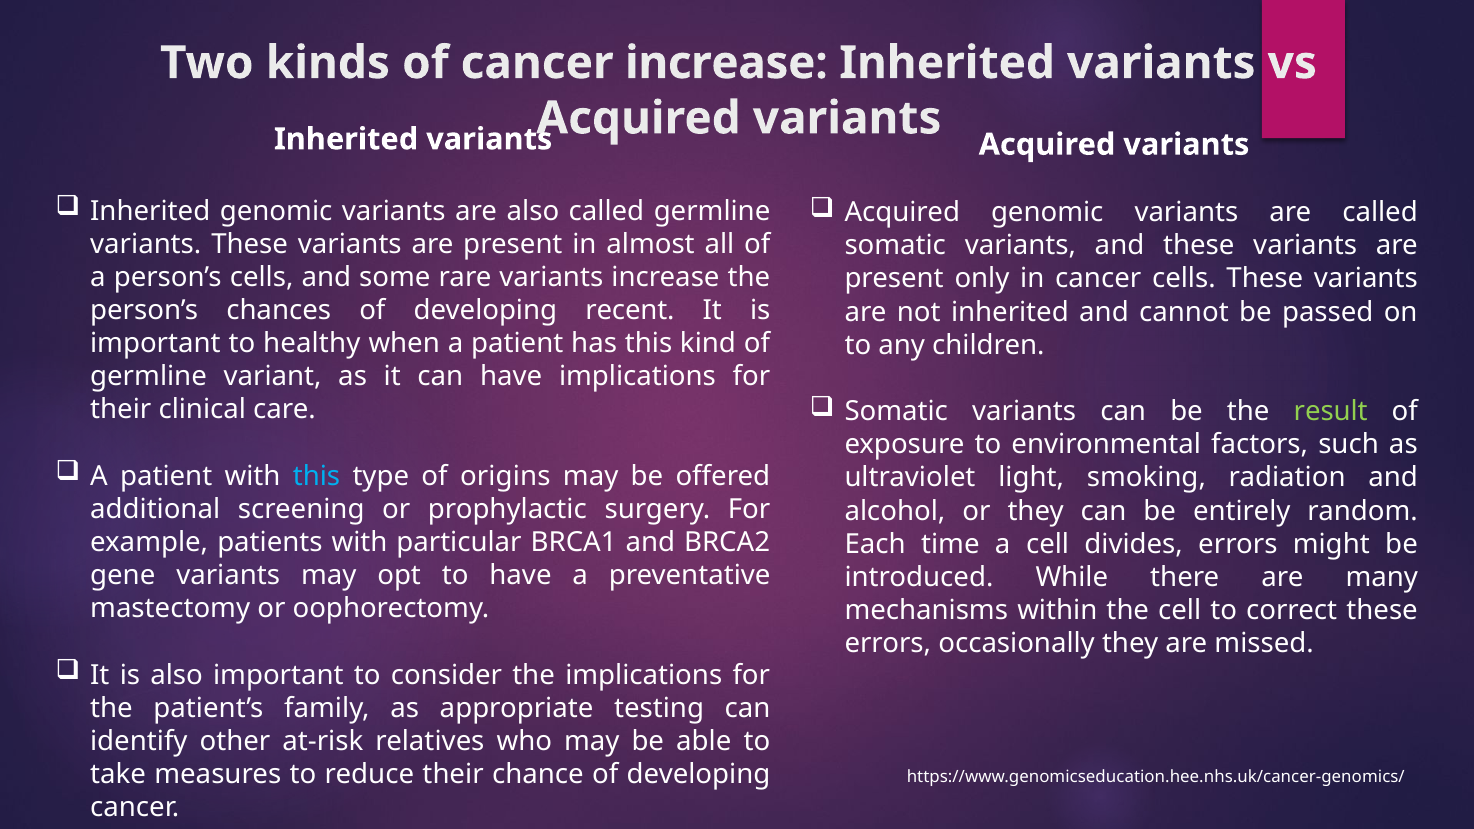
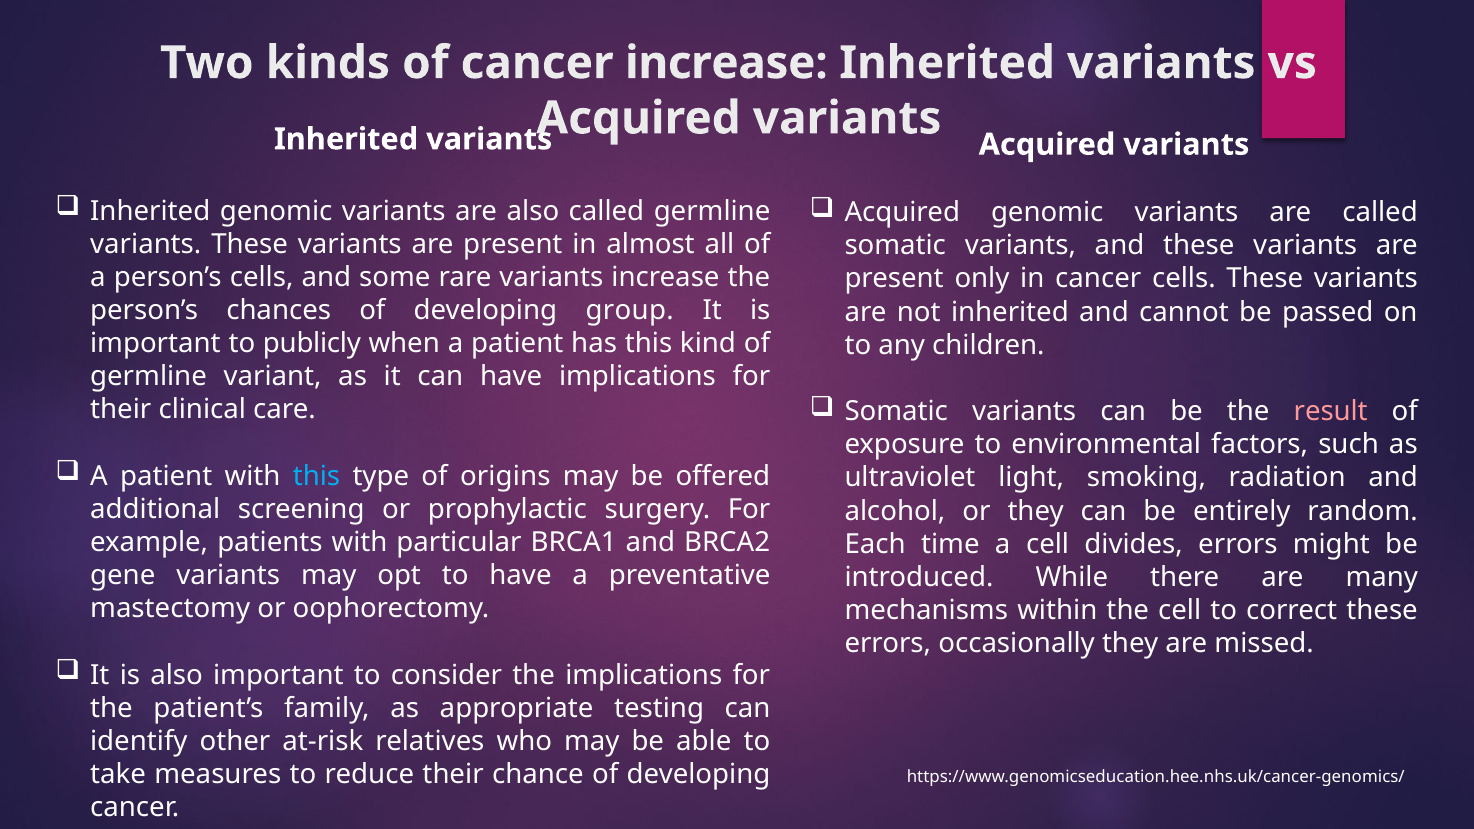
recent: recent -> group
healthy: healthy -> publicly
result colour: light green -> pink
